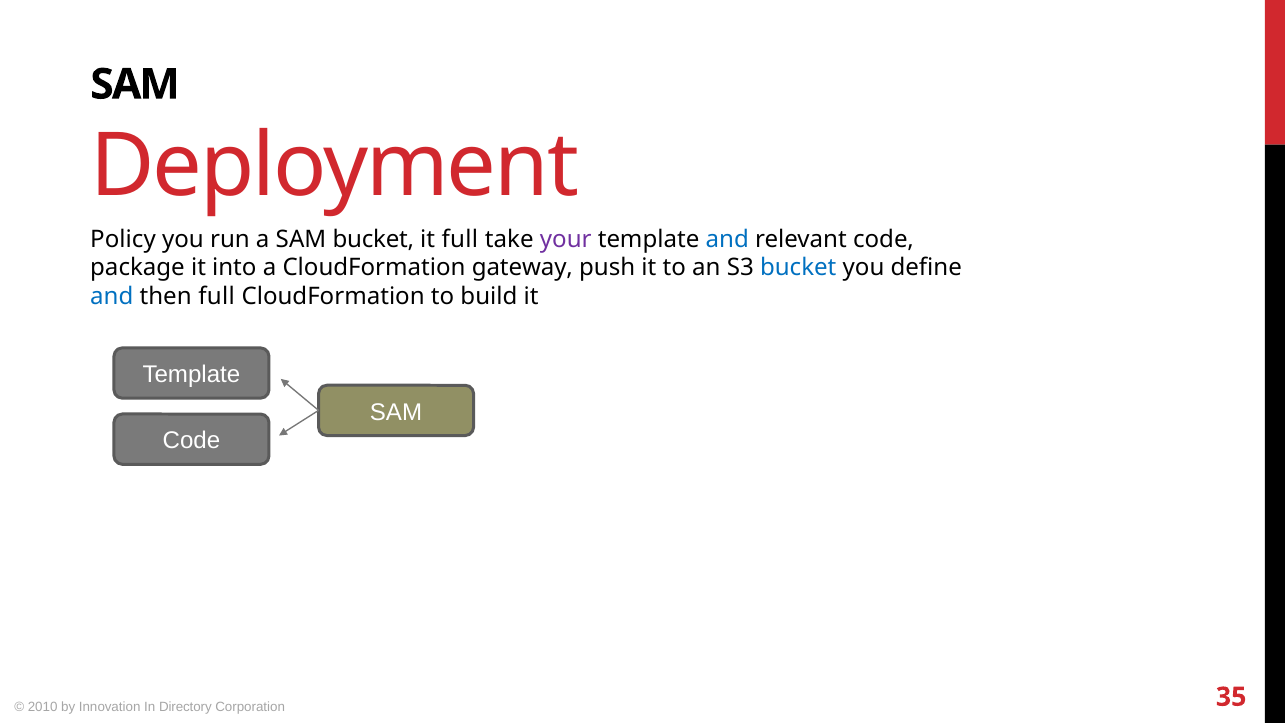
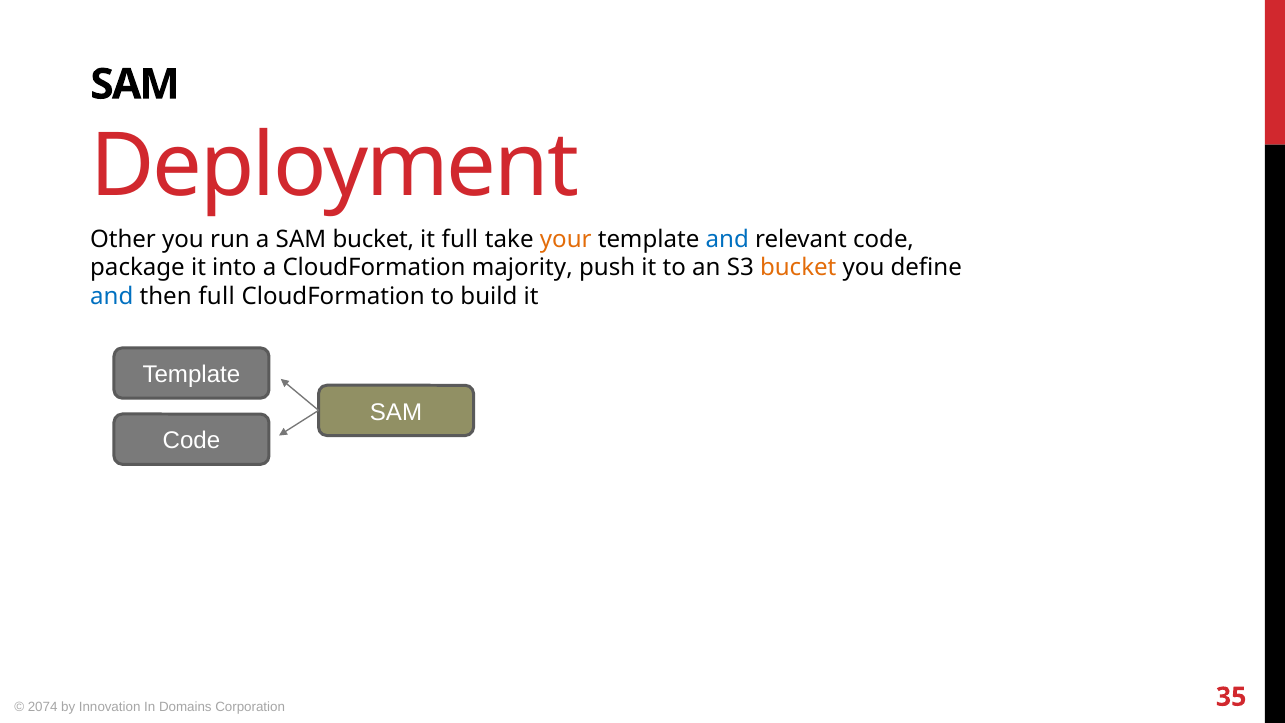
Policy: Policy -> Other
your colour: purple -> orange
gateway: gateway -> majority
bucket at (798, 268) colour: blue -> orange
2010: 2010 -> 2074
Directory: Directory -> Domains
